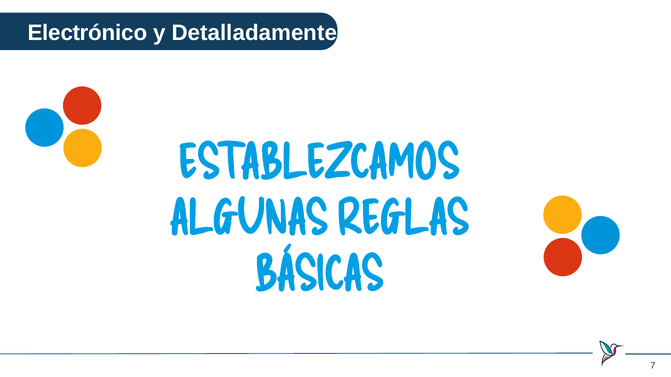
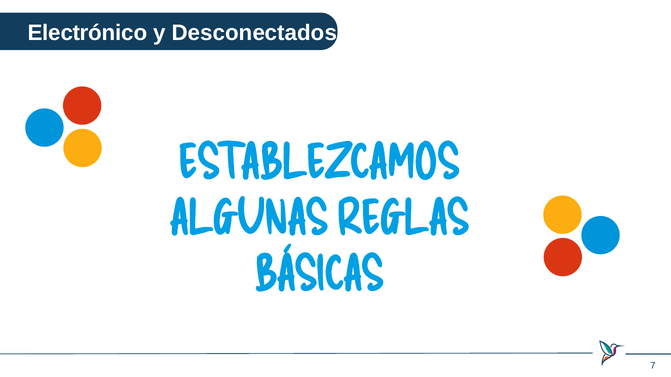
Detalladamente: Detalladamente -> Desconectados
